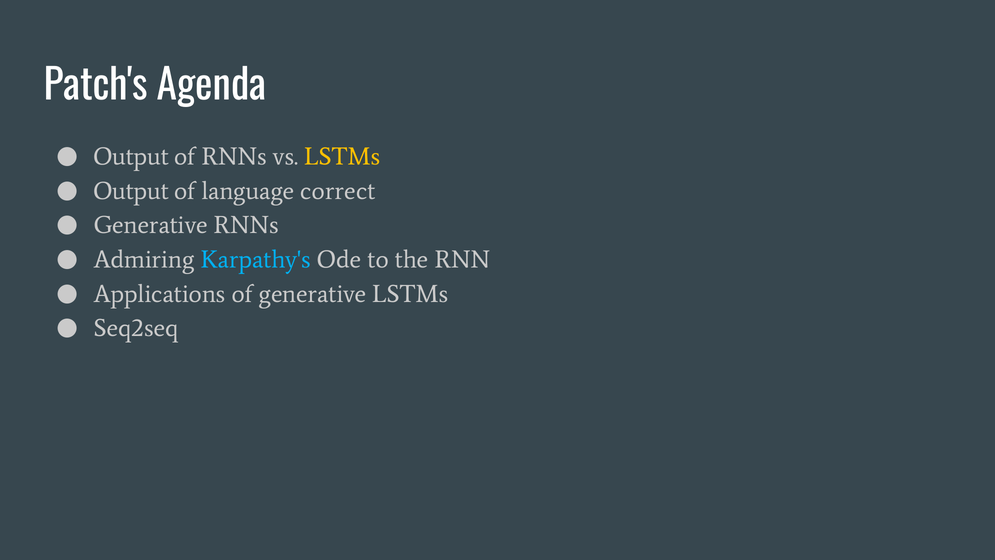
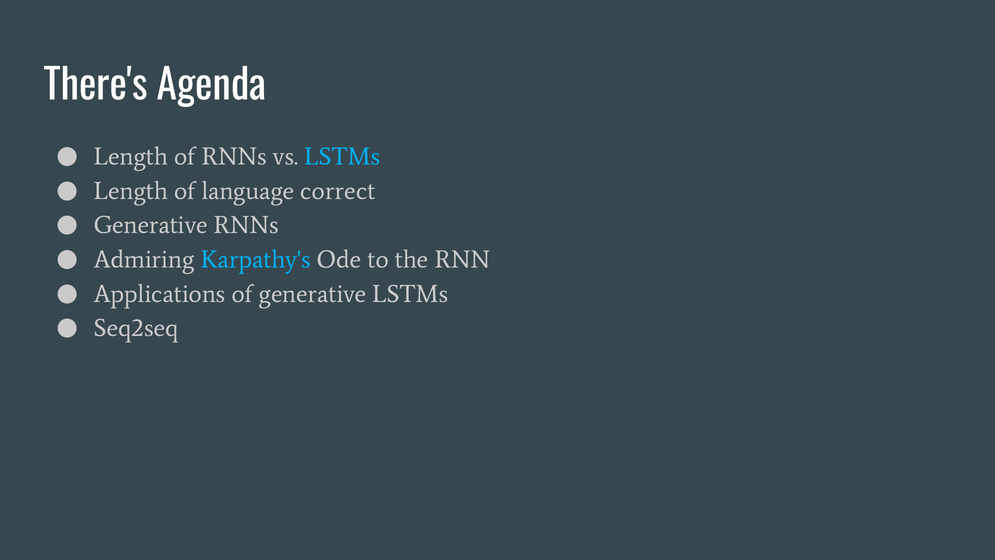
Patch's: Patch's -> There's
Output at (131, 156): Output -> Length
LSTMs at (342, 156) colour: yellow -> light blue
Output at (131, 191): Output -> Length
